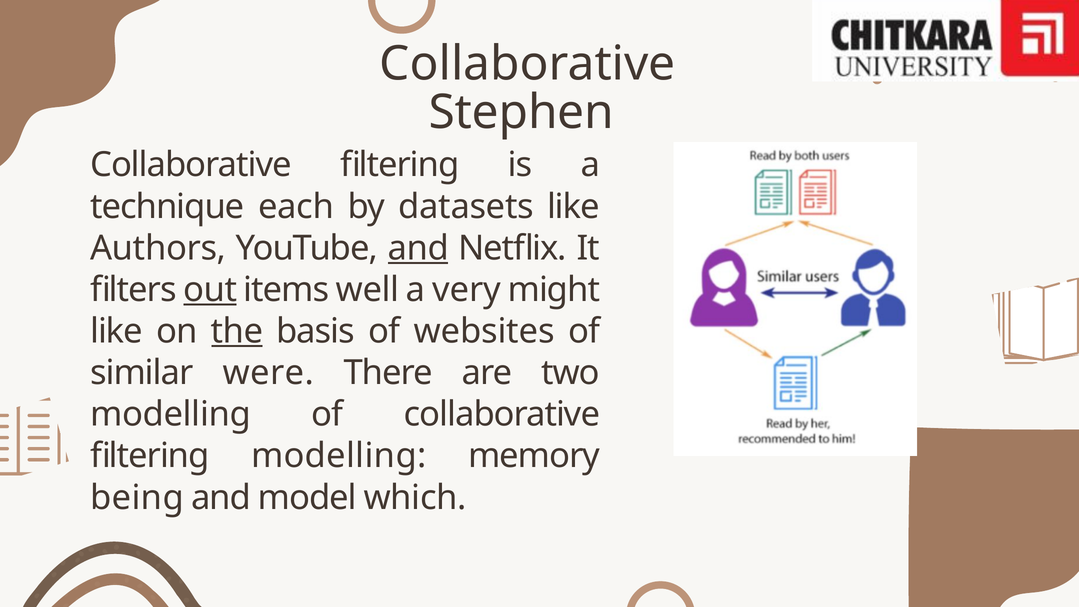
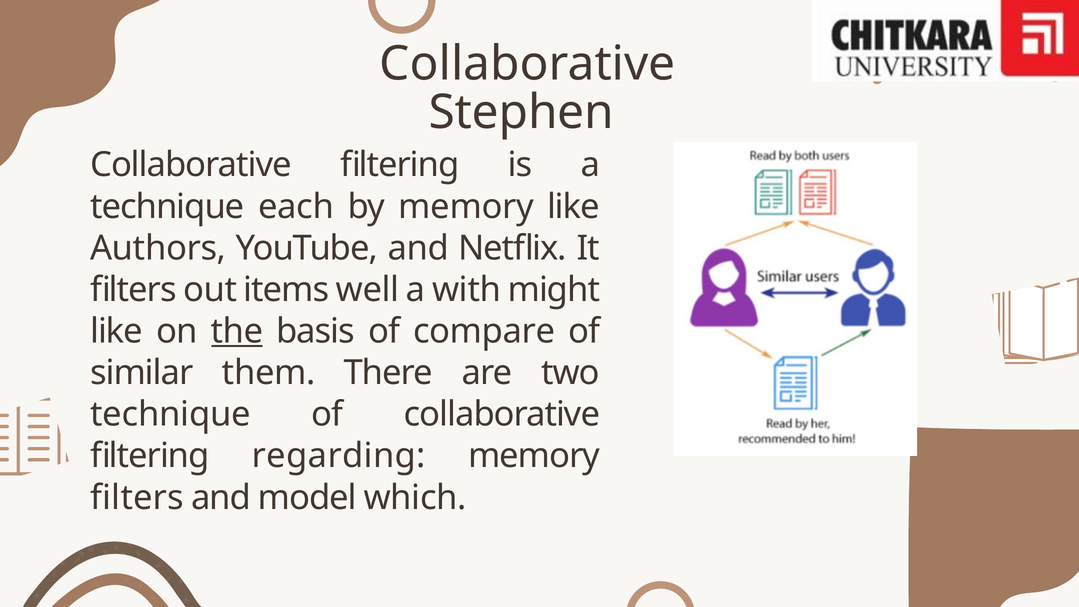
by datasets: datasets -> memory
and at (418, 248) underline: present -> none
out underline: present -> none
very: very -> with
websites: websites -> compare
were: were -> them
modelling at (171, 414): modelling -> technique
filtering modelling: modelling -> regarding
being at (137, 498): being -> filters
